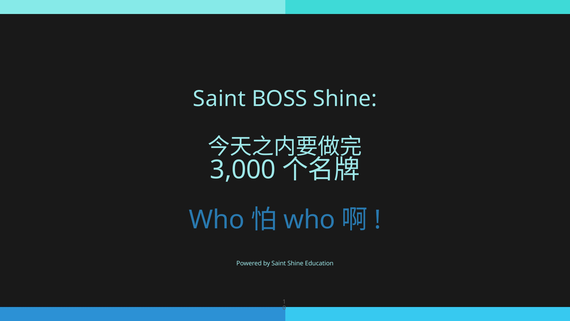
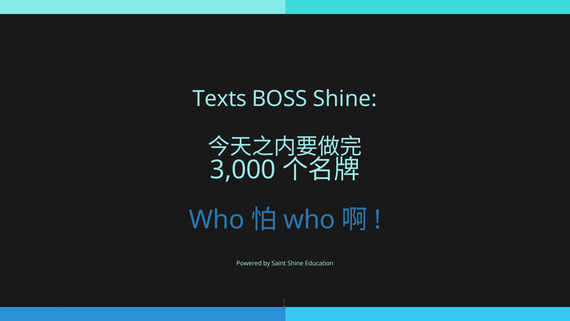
Saint at (219, 99): Saint -> Texts
